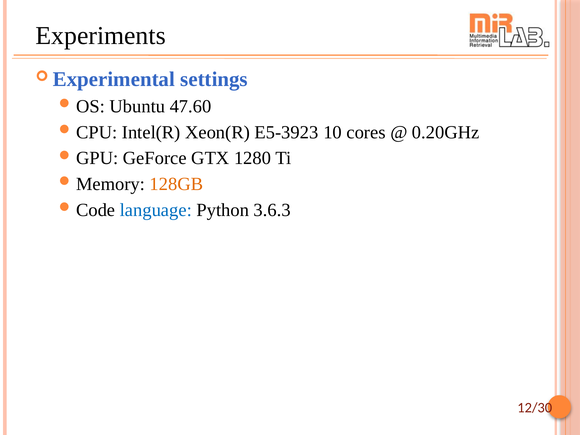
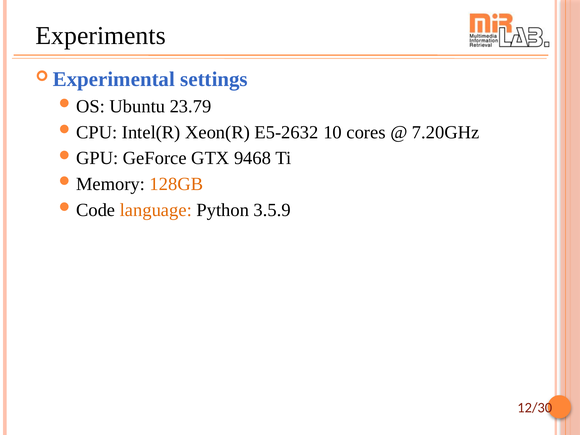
47.60: 47.60 -> 23.79
E5-3923: E5-3923 -> E5-2632
0.20GHz: 0.20GHz -> 7.20GHz
1280: 1280 -> 9468
language colour: blue -> orange
3.6.3: 3.6.3 -> 3.5.9
